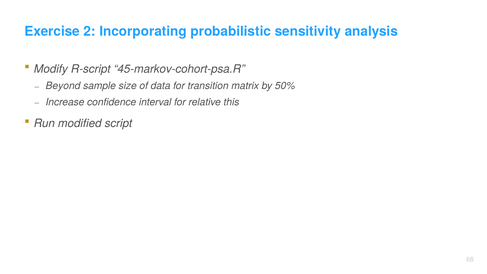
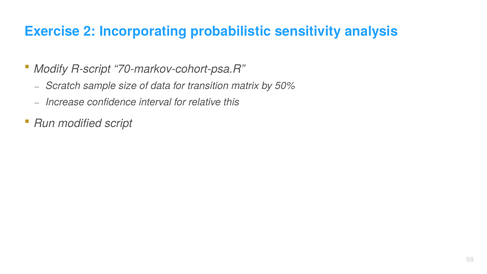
45-markov-cohort-psa.R: 45-markov-cohort-psa.R -> 70-markov-cohort-psa.R
Beyond: Beyond -> Scratch
